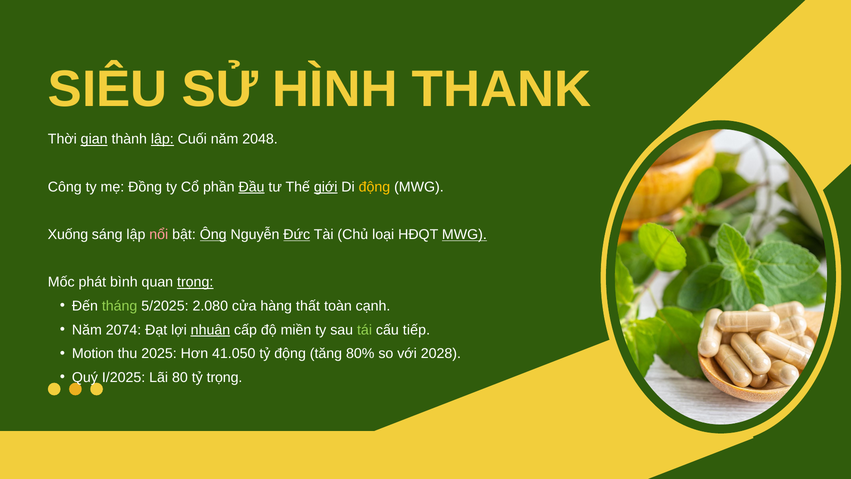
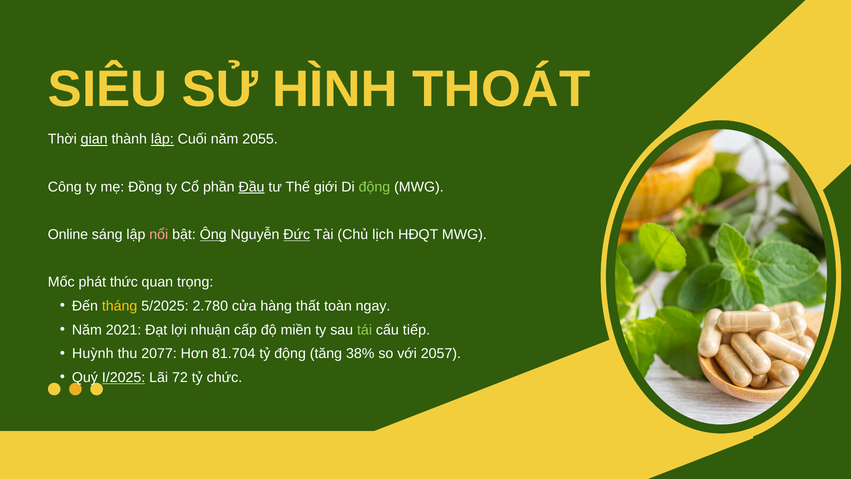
THANK: THANK -> THOÁT
2048: 2048 -> 2055
giới underline: present -> none
động at (374, 187) colour: yellow -> light green
Xuống: Xuống -> Online
loại: loại -> lịch
MWG at (464, 234) underline: present -> none
bình: bình -> thức
trọng at (195, 282) underline: present -> none
tháng colour: light green -> yellow
2.080: 2.080 -> 2.780
cạnh: cạnh -> ngay
2074: 2074 -> 2021
nhuận underline: present -> none
Motion: Motion -> Huỳnh
2025: 2025 -> 2077
41.050: 41.050 -> 81.704
80%: 80% -> 38%
2028: 2028 -> 2057
I/2025 underline: none -> present
80: 80 -> 72
tỷ trọng: trọng -> chức
